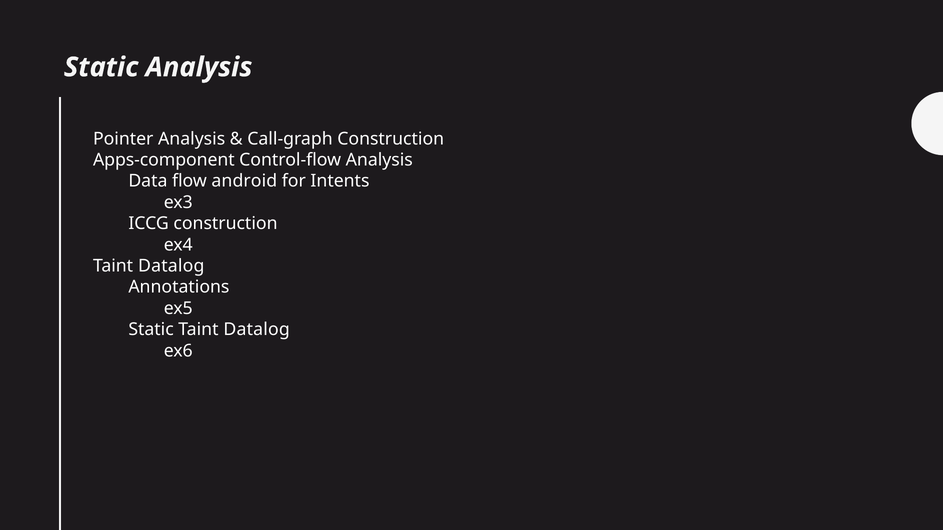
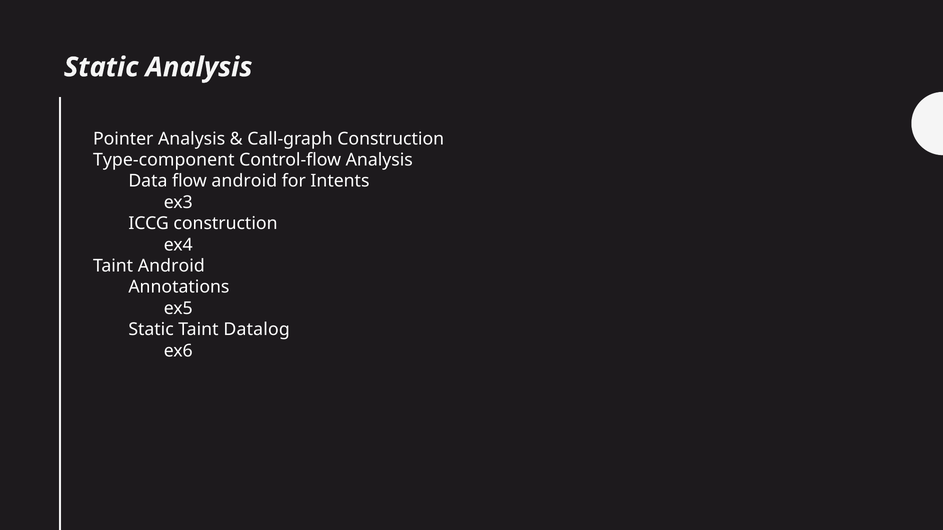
Apps-component: Apps-component -> Type-component
Datalog at (171, 266): Datalog -> Android
